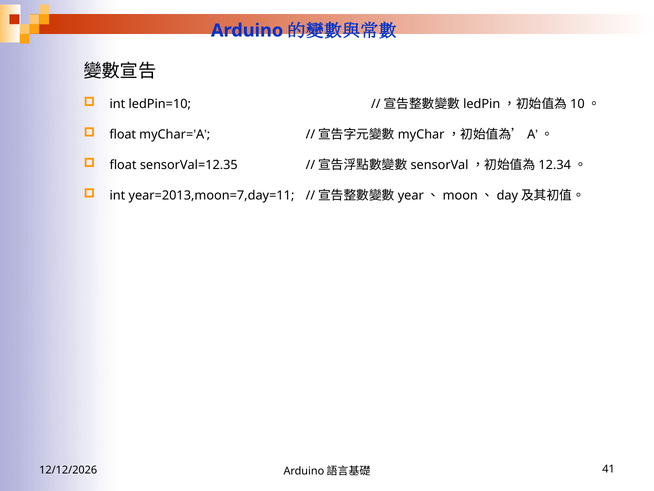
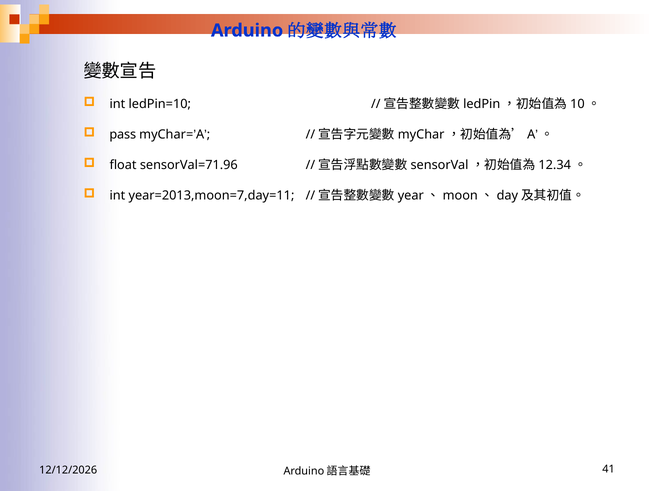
float at (123, 134): float -> pass
sensorVal=12.35: sensorVal=12.35 -> sensorVal=71.96
